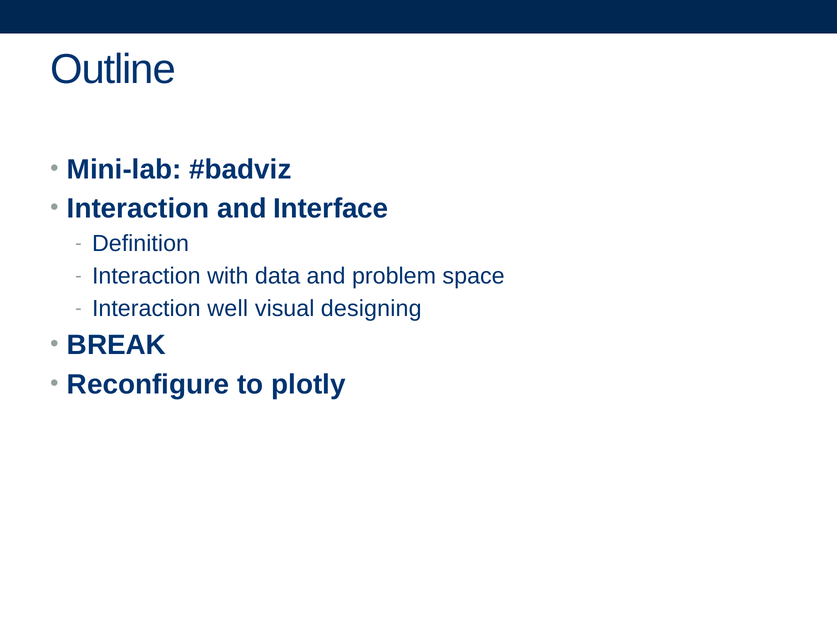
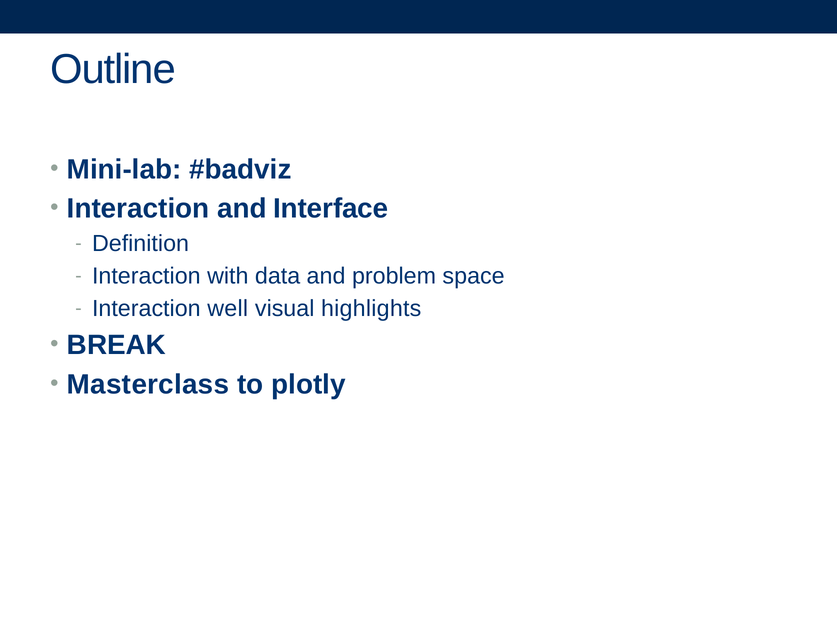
designing: designing -> highlights
Reconfigure: Reconfigure -> Masterclass
